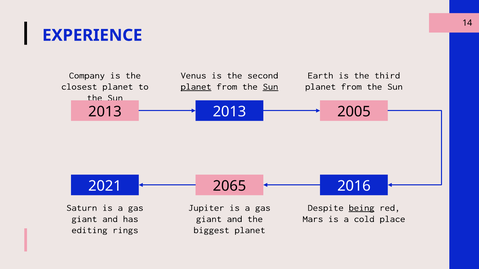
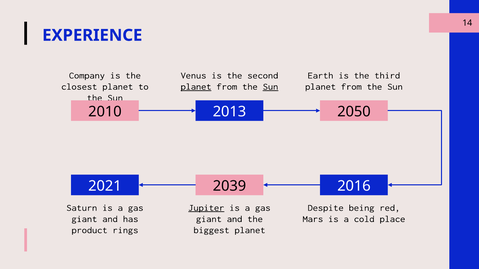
2013 at (105, 112): 2013 -> 2010
2005: 2005 -> 2050
2065: 2065 -> 2039
Jupiter underline: none -> present
being underline: present -> none
editing: editing -> product
